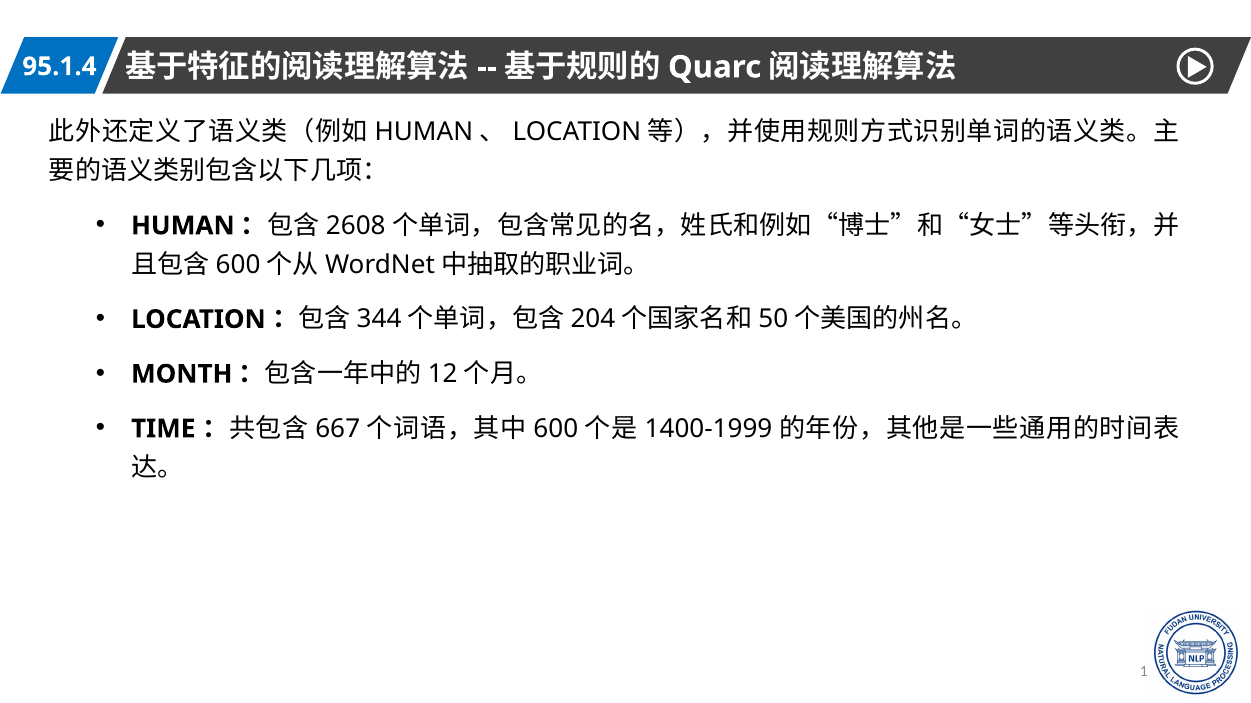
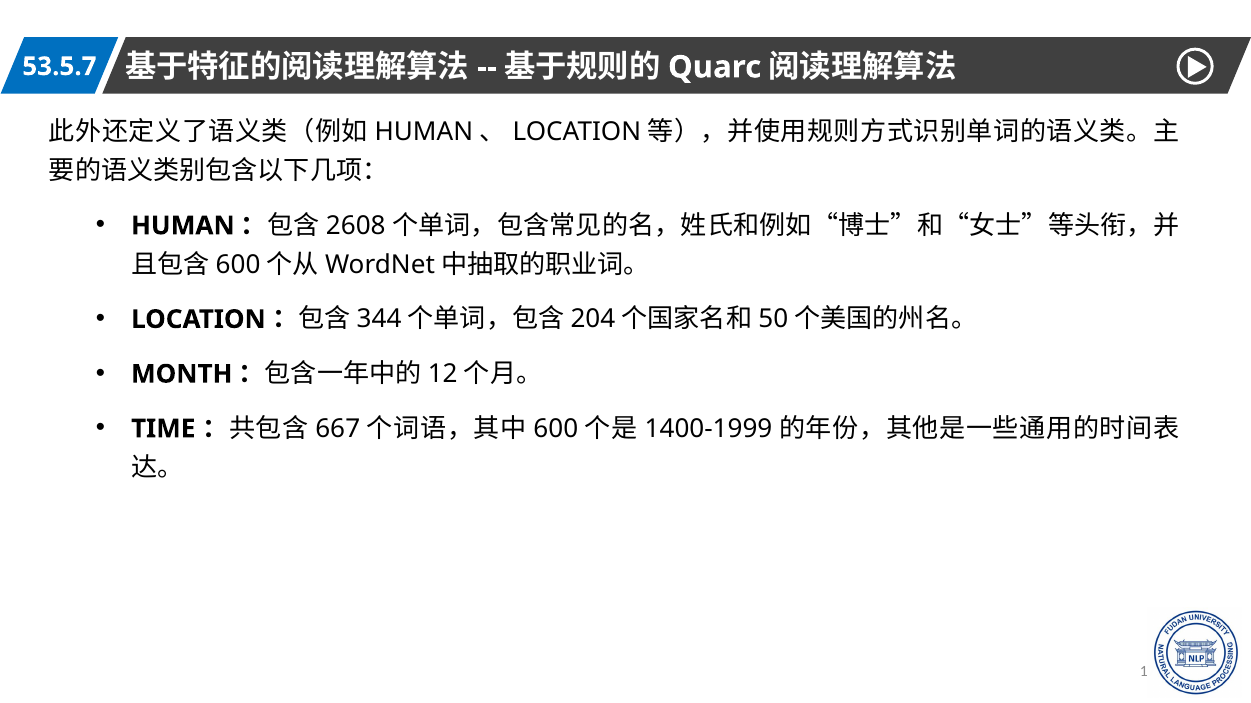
95.1.4: 95.1.4 -> 53.5.7
